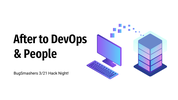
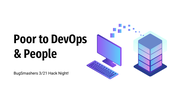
After: After -> Poor
